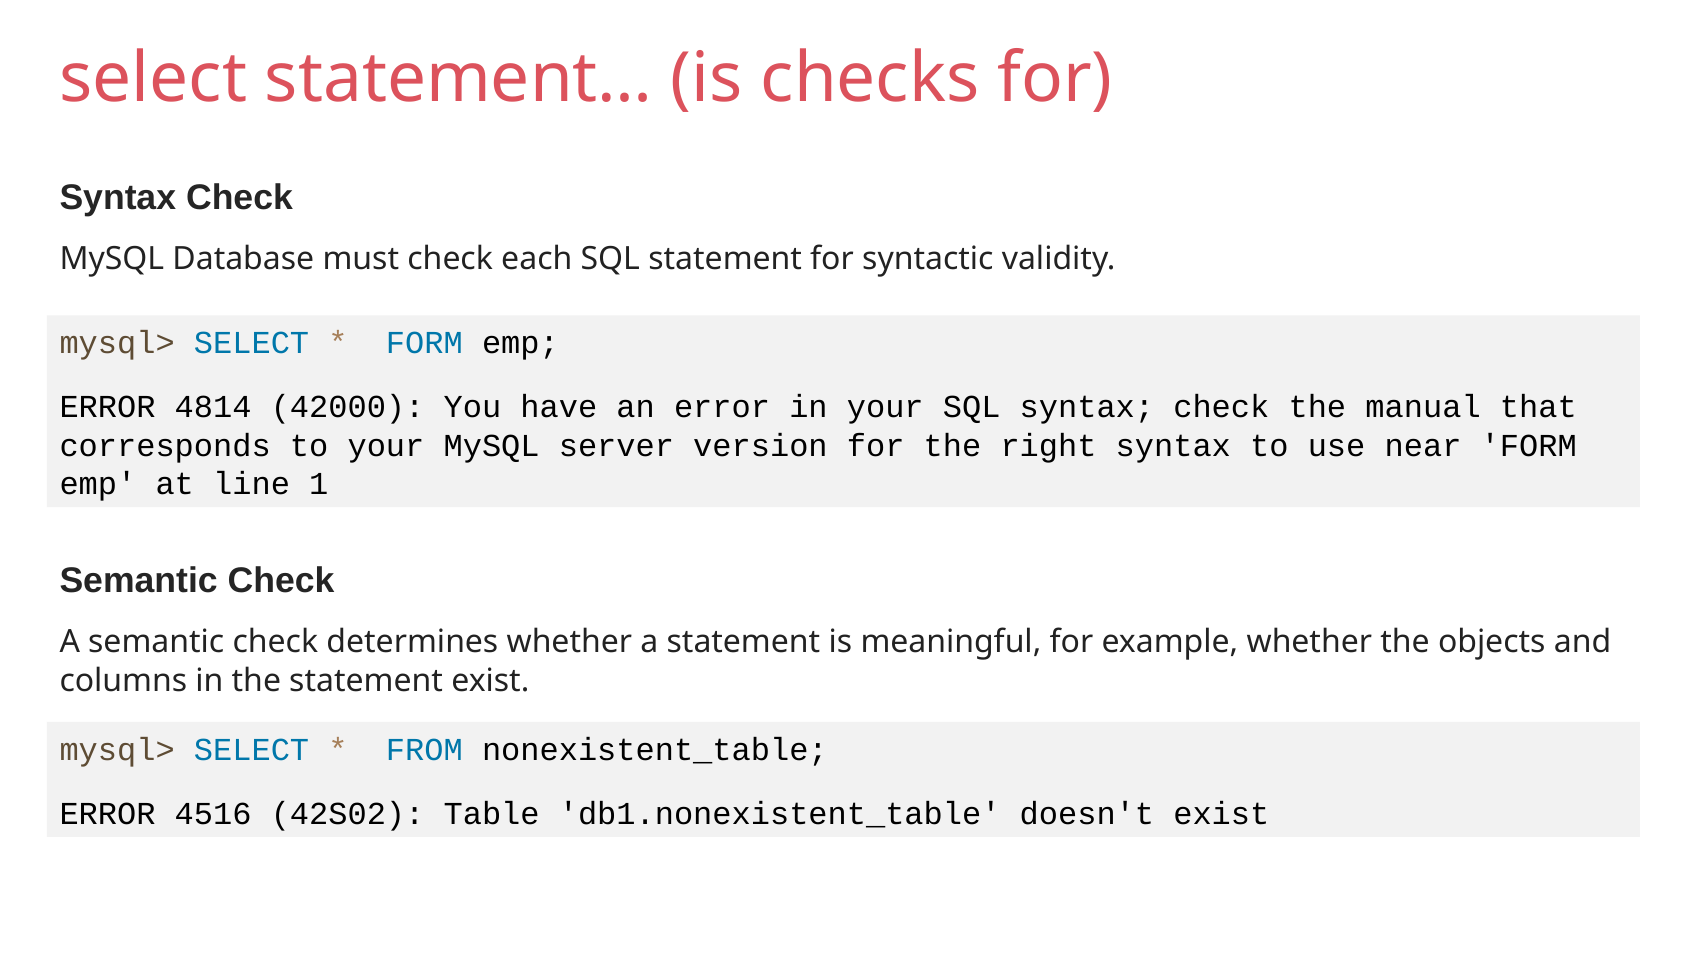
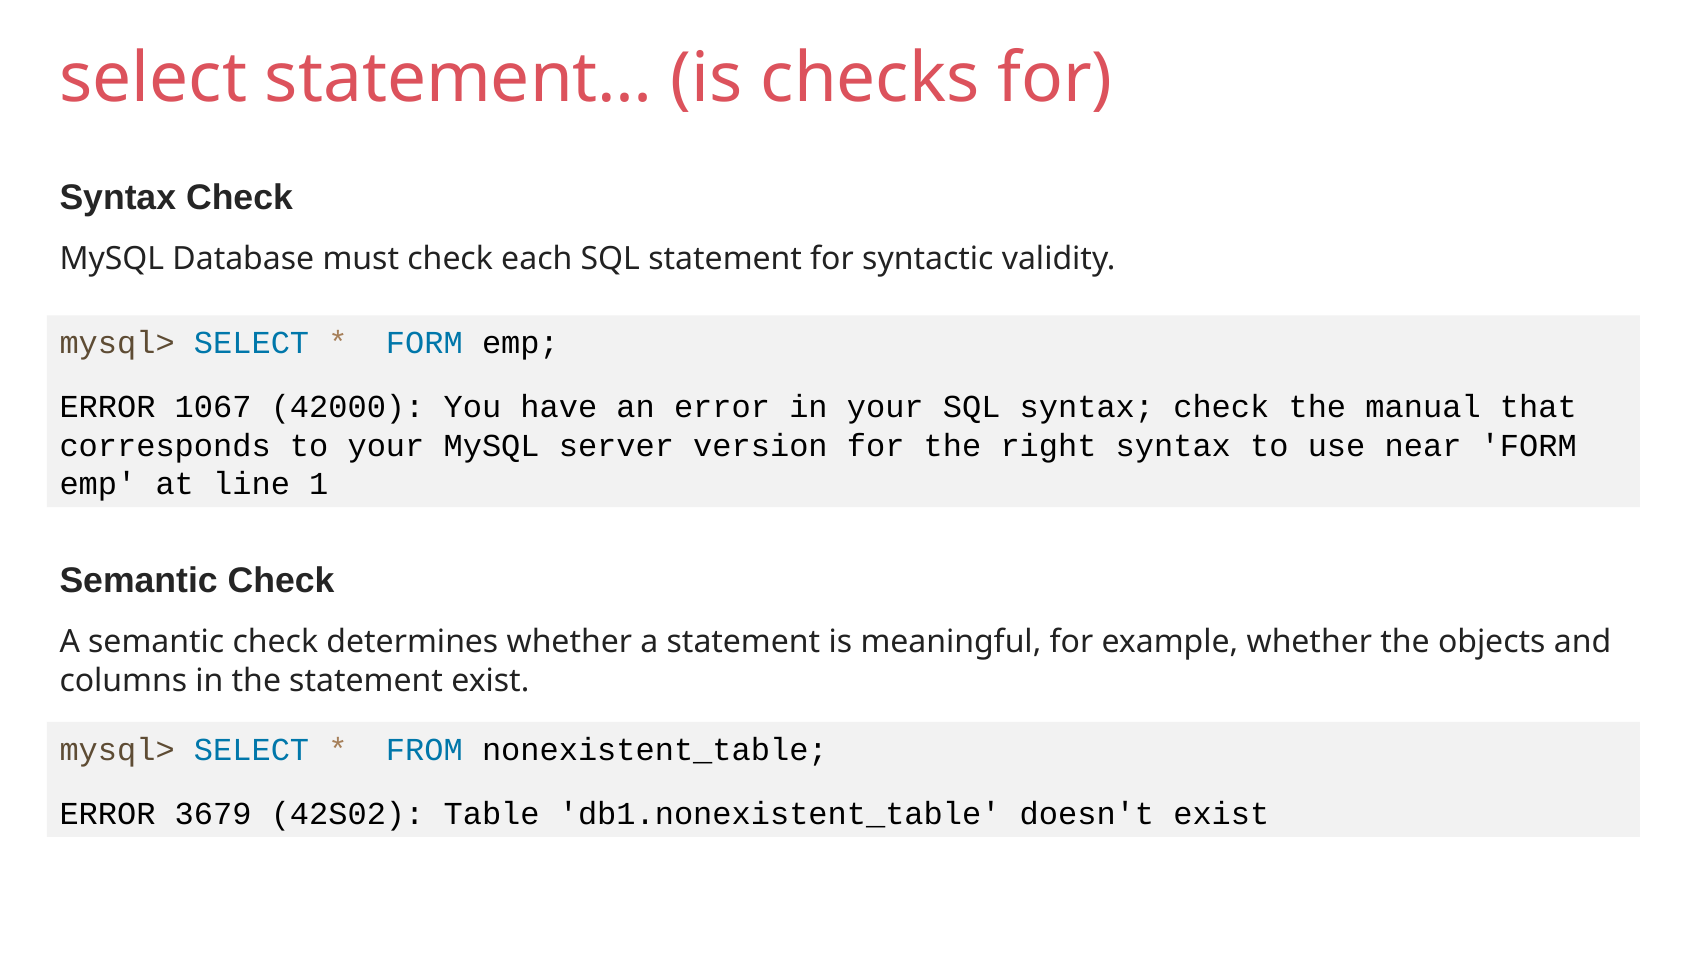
4814: 4814 -> 1067
4516: 4516 -> 3679
